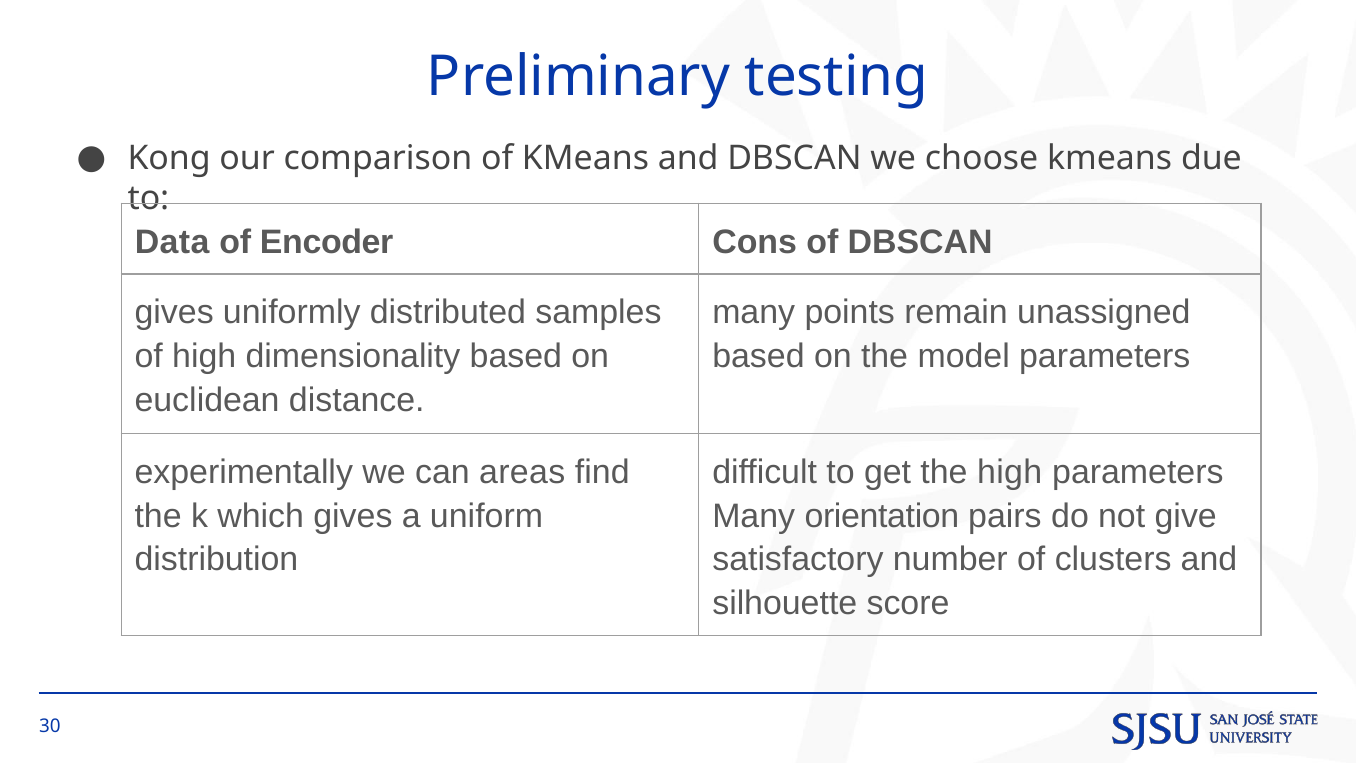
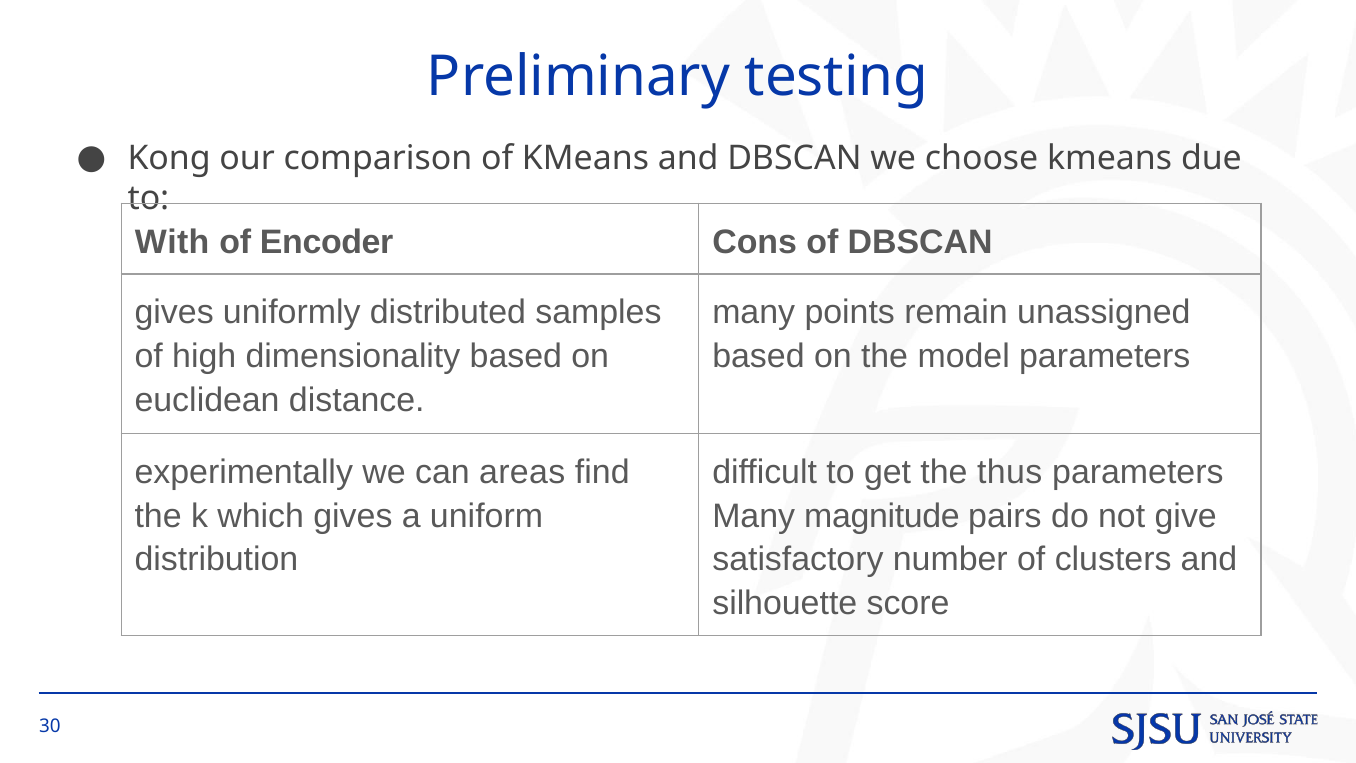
Data: Data -> With
the high: high -> thus
orientation: orientation -> magnitude
